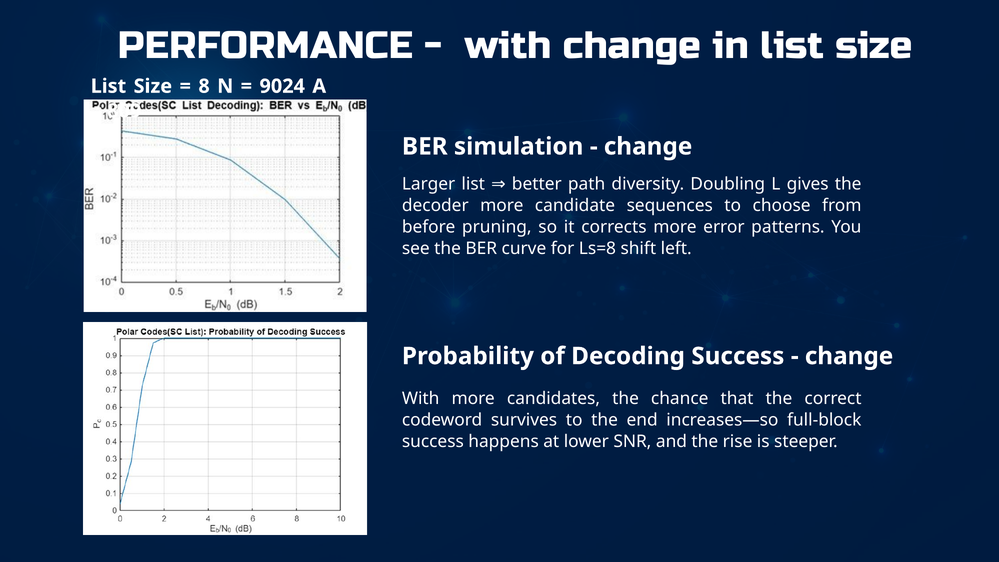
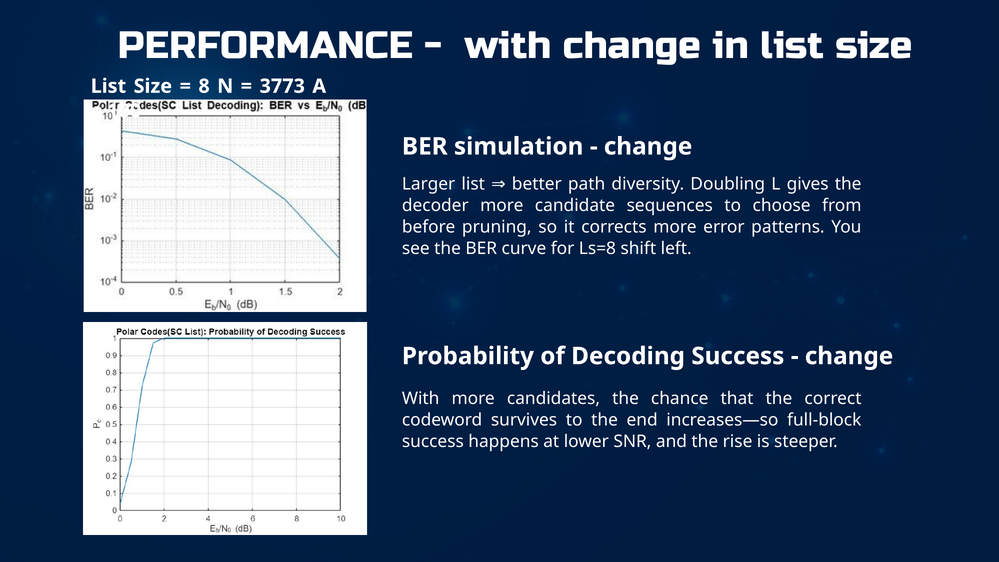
9024: 9024 -> 3773
809: 809 -> 100
